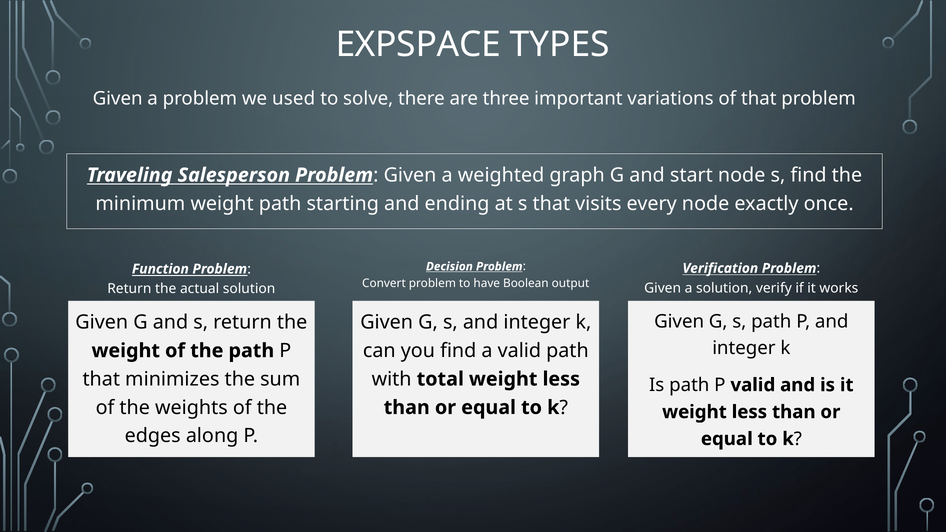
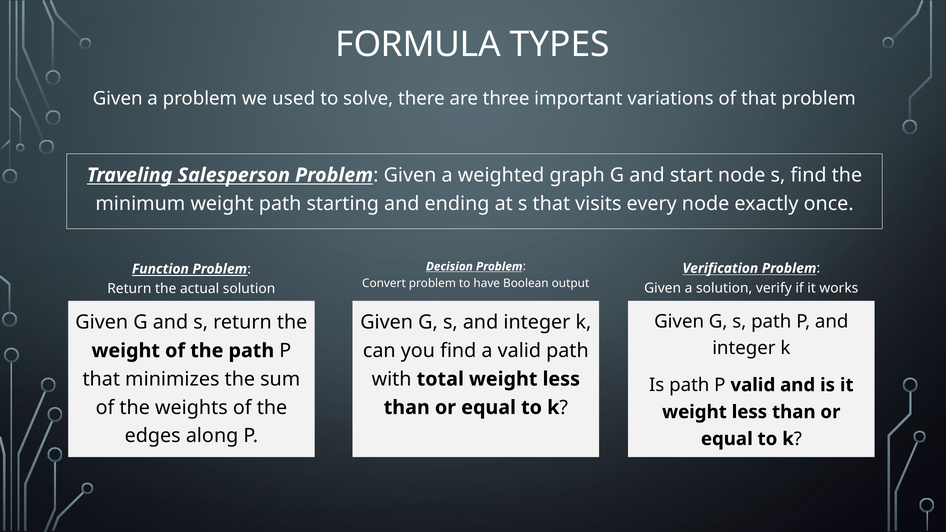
EXPSPACE: EXPSPACE -> FORMULA
